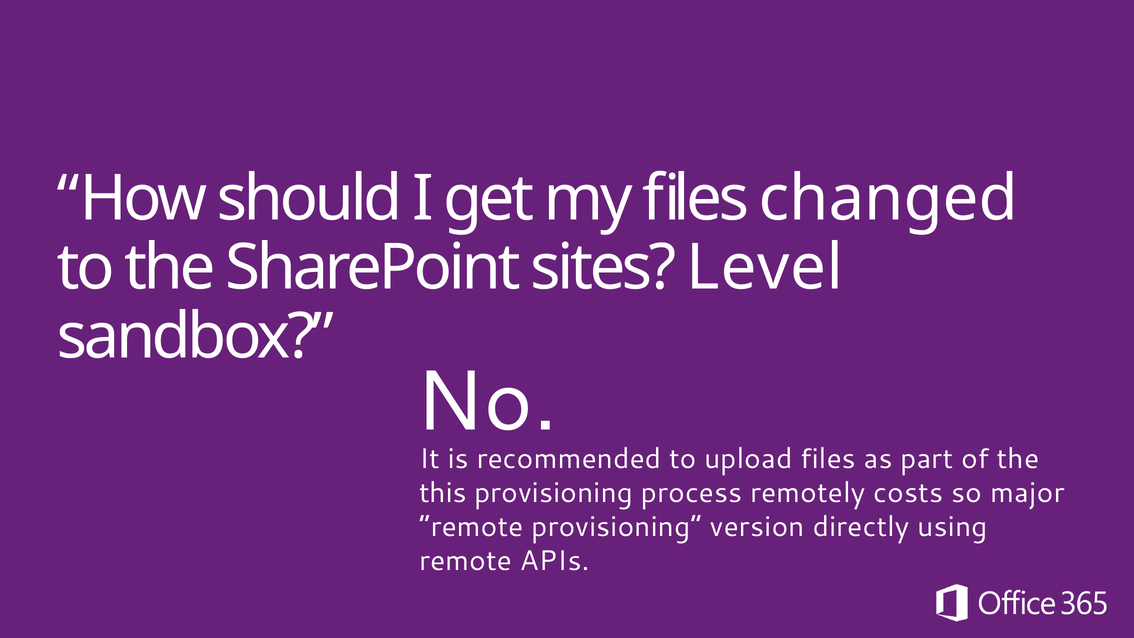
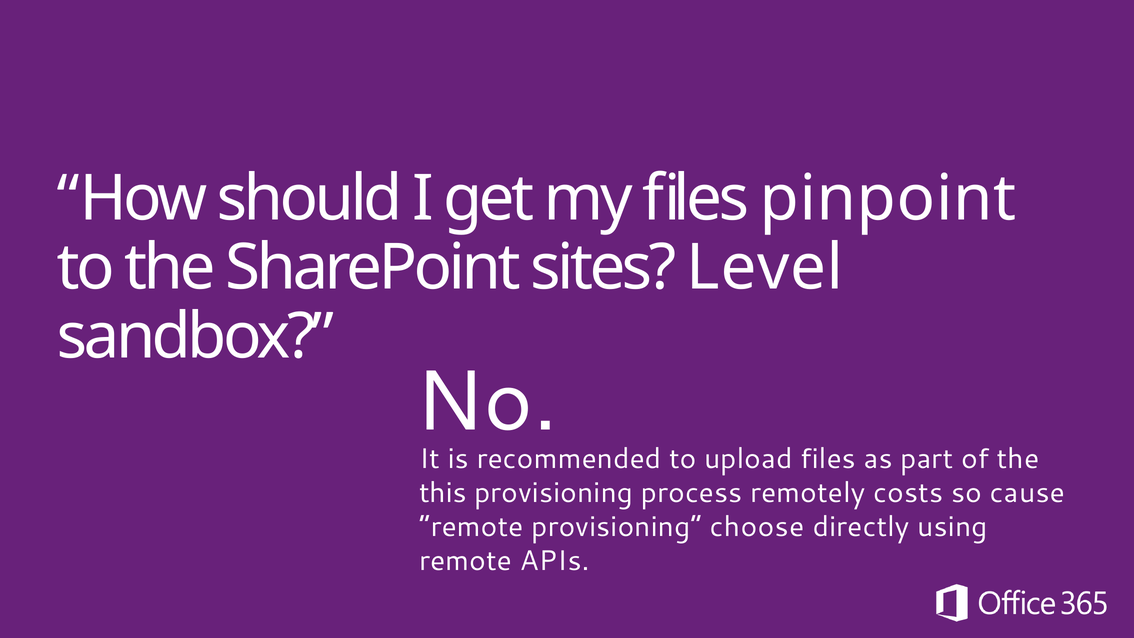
changed: changed -> pinpoint
major: major -> cause
version: version -> choose
